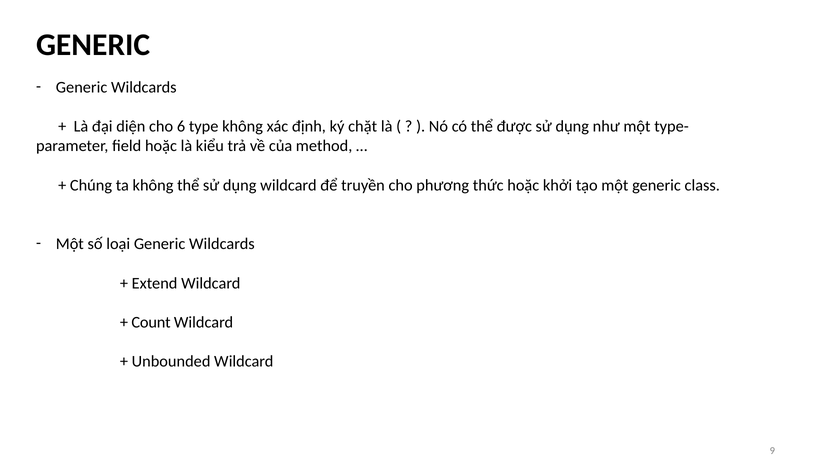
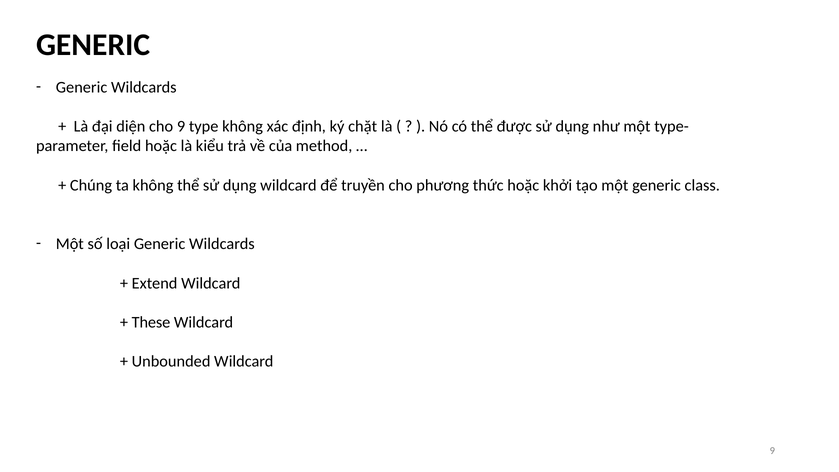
cho 6: 6 -> 9
Count: Count -> These
